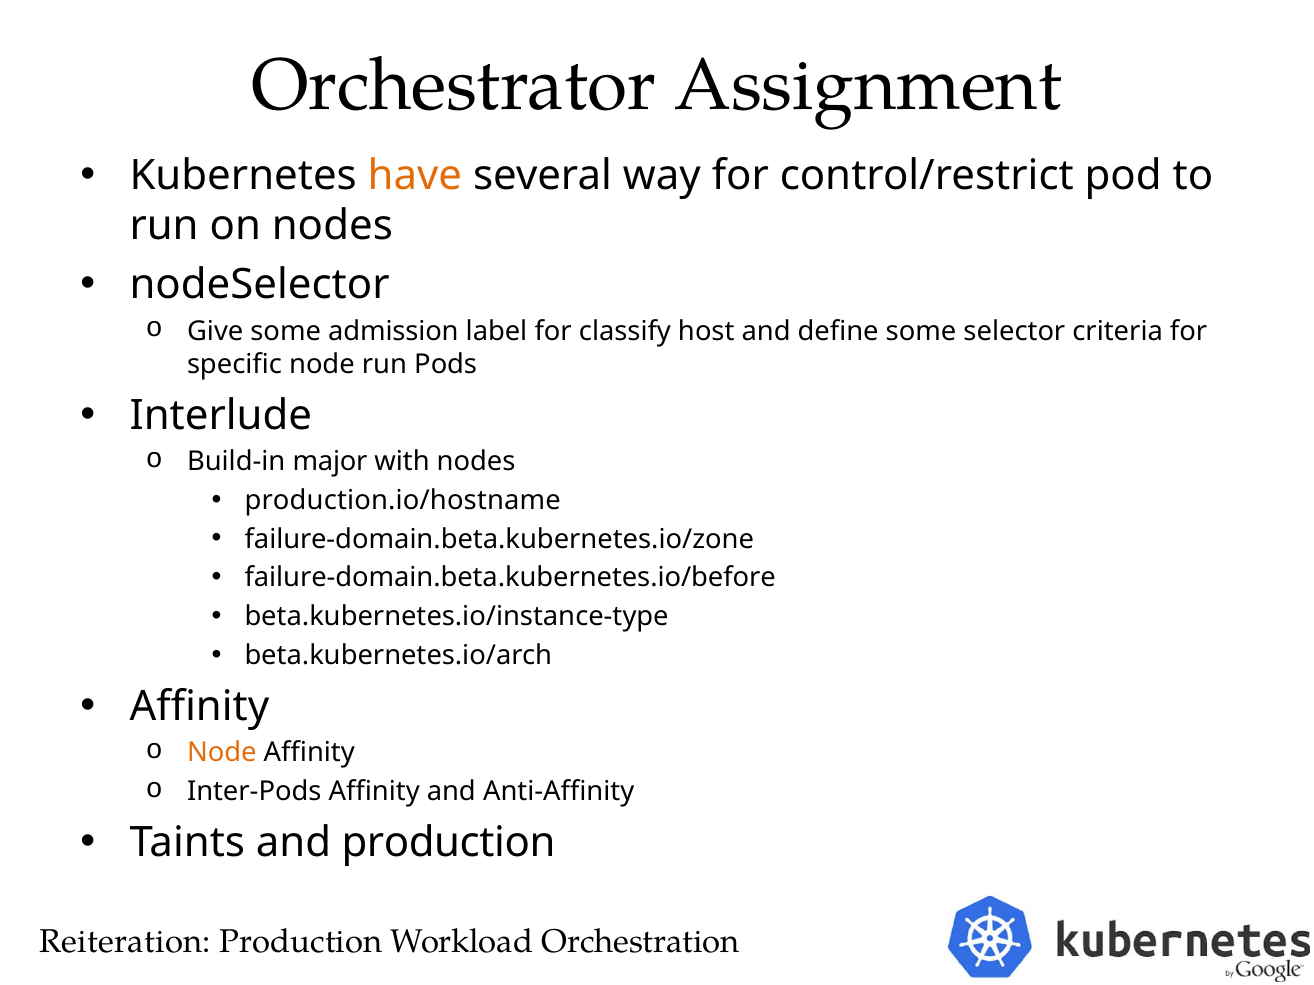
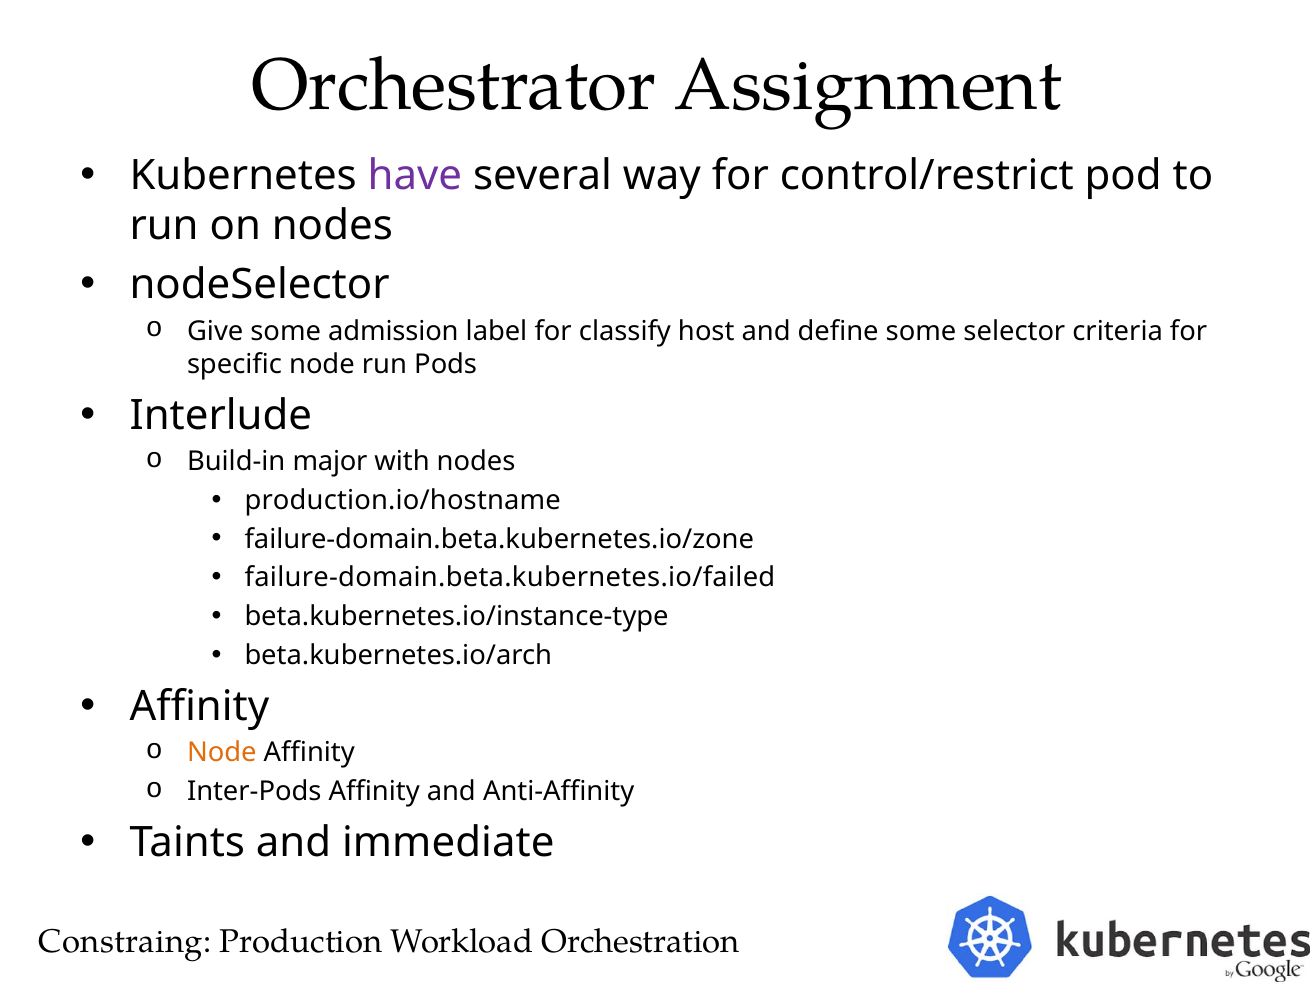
have colour: orange -> purple
failure-domain.beta.kubernetes.io/before: failure-domain.beta.kubernetes.io/before -> failure-domain.beta.kubernetes.io/failed
and production: production -> immediate
Reiteration: Reiteration -> Constraing
